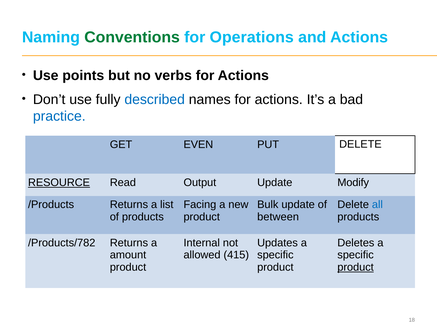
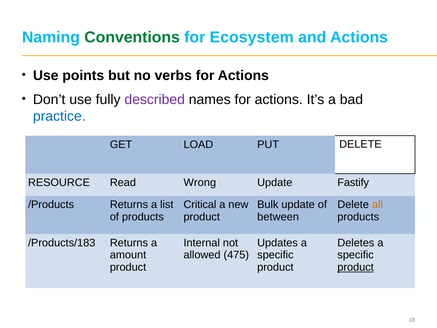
Operations: Operations -> Ecosystem
described colour: blue -> purple
EVEN: EVEN -> LOAD
RESOURCE underline: present -> none
Output: Output -> Wrong
Modify: Modify -> Fastify
Facing: Facing -> Critical
all colour: blue -> orange
/Products/782: /Products/782 -> /Products/183
415: 415 -> 475
